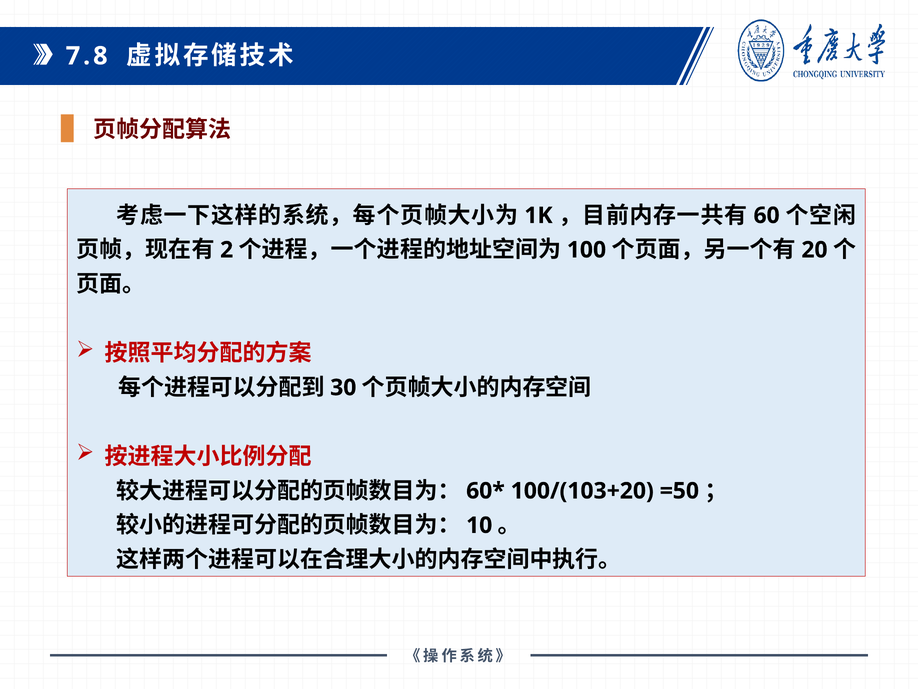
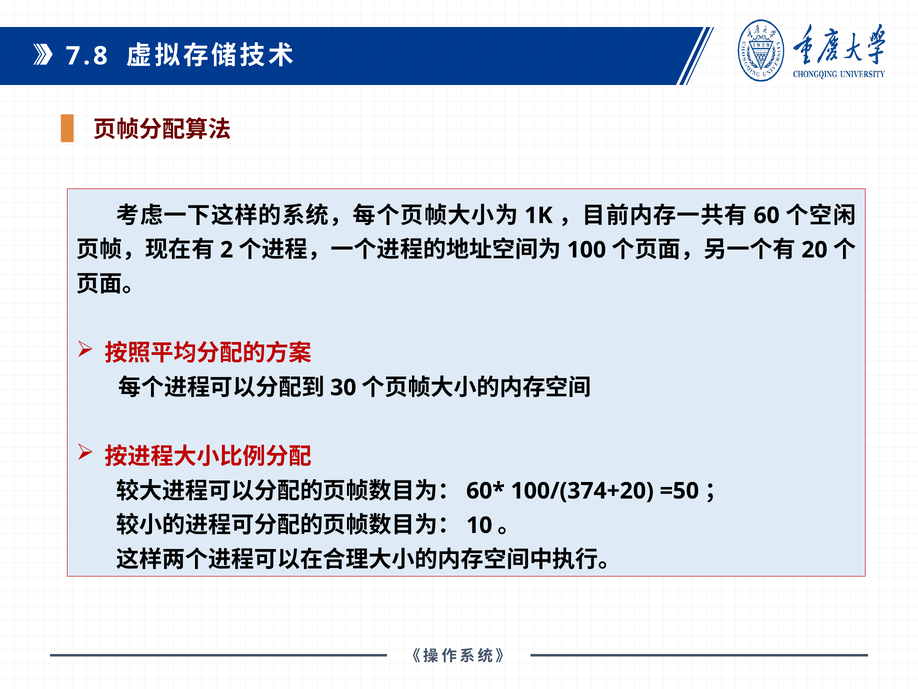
100/(103+20: 100/(103+20 -> 100/(374+20
